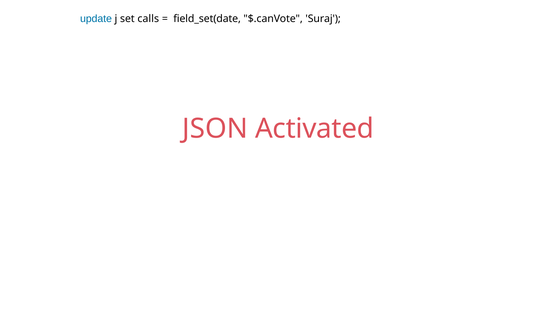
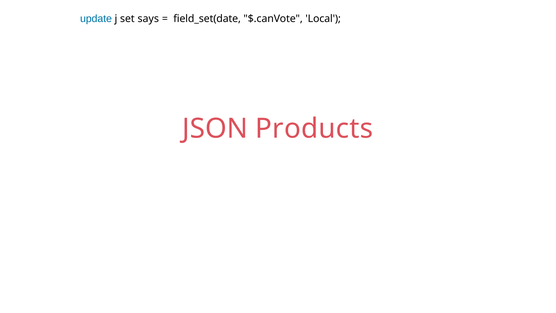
calls: calls -> says
Suraj: Suraj -> Local
Activated: Activated -> Products
